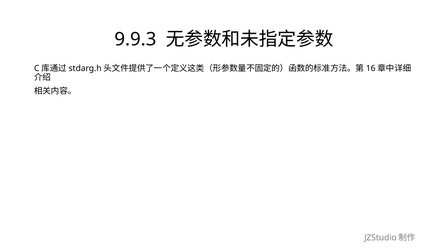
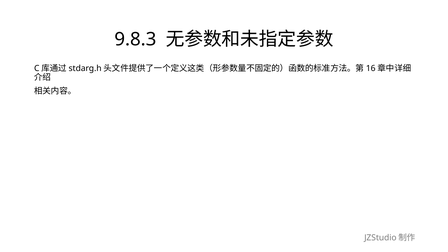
9.9.3: 9.9.3 -> 9.8.3
